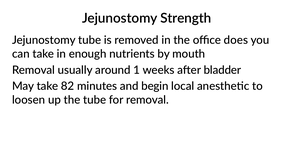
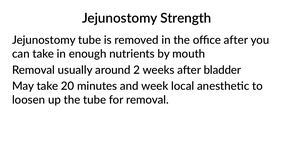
office does: does -> after
1: 1 -> 2
82: 82 -> 20
begin: begin -> week
